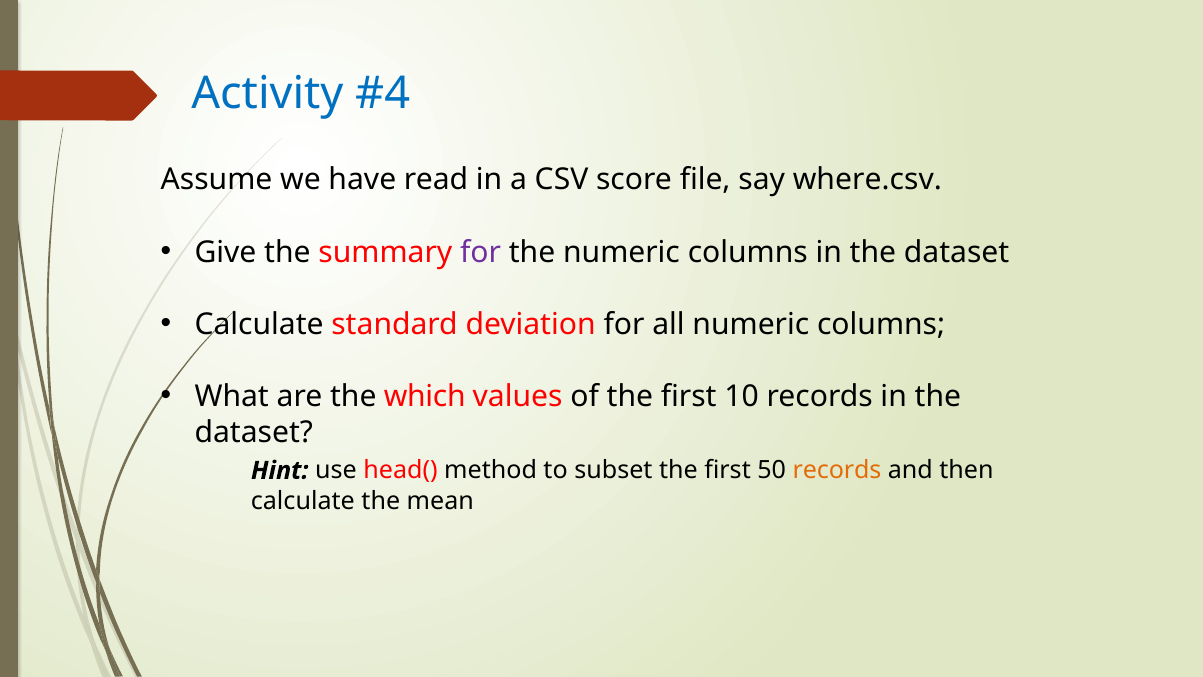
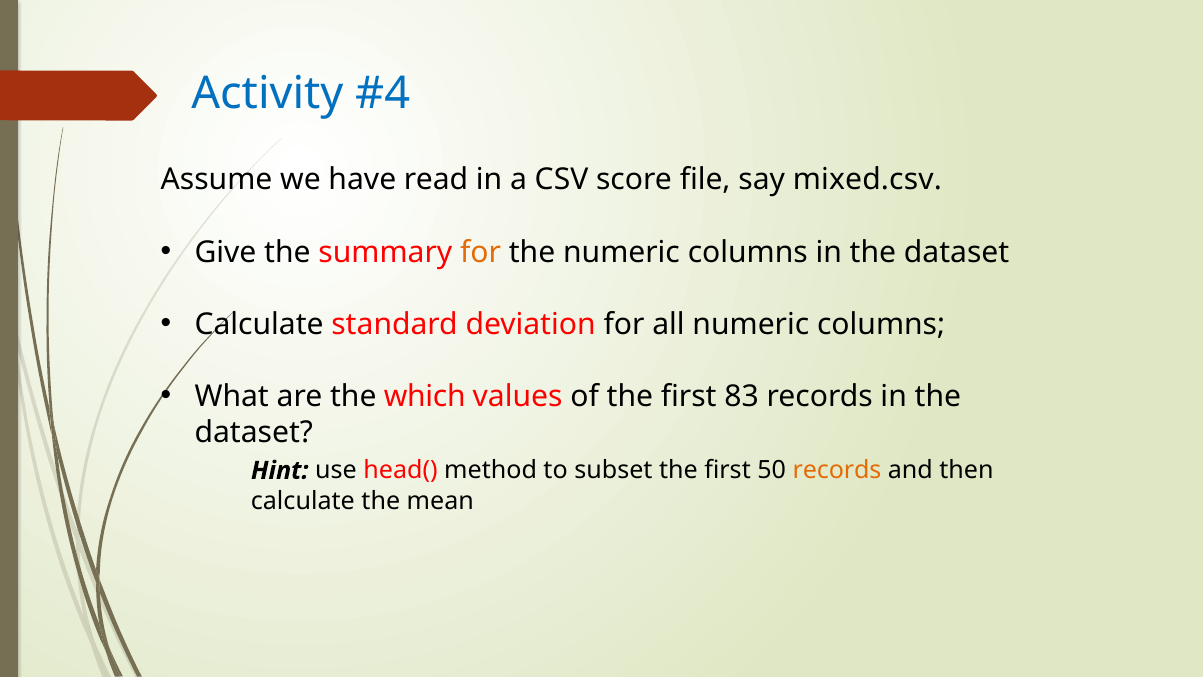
where.csv: where.csv -> mixed.csv
for at (481, 252) colour: purple -> orange
10: 10 -> 83
